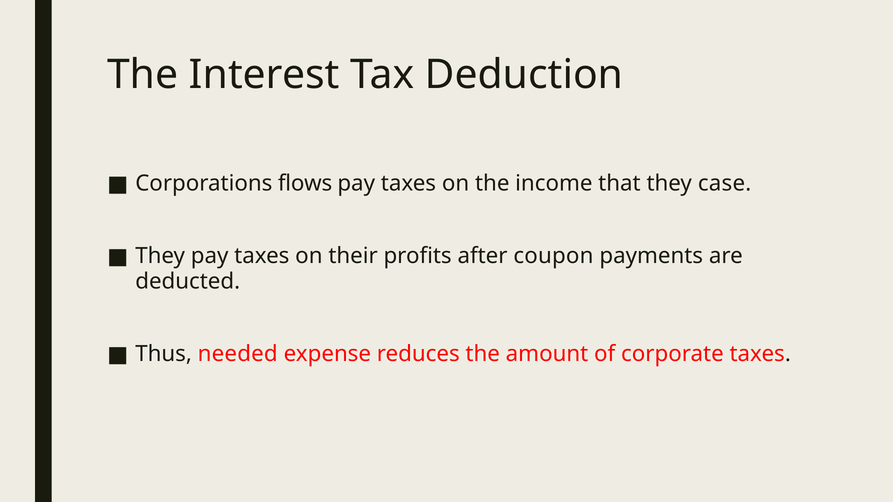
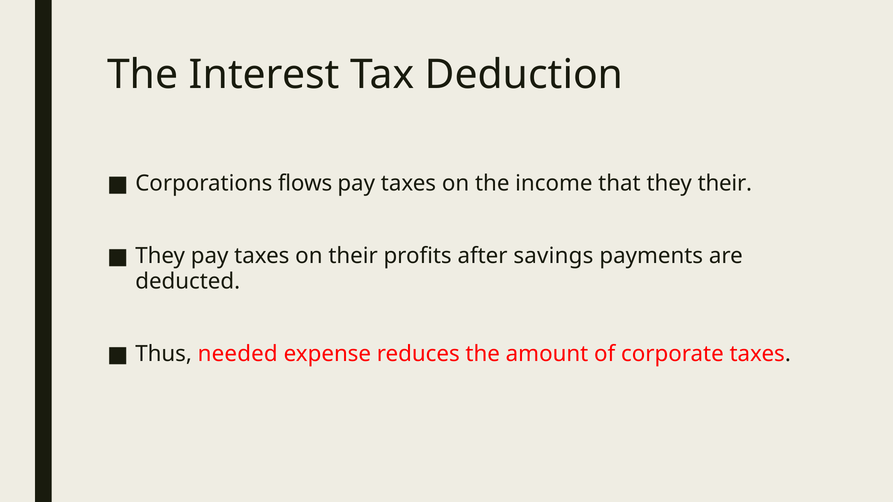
they case: case -> their
coupon: coupon -> savings
